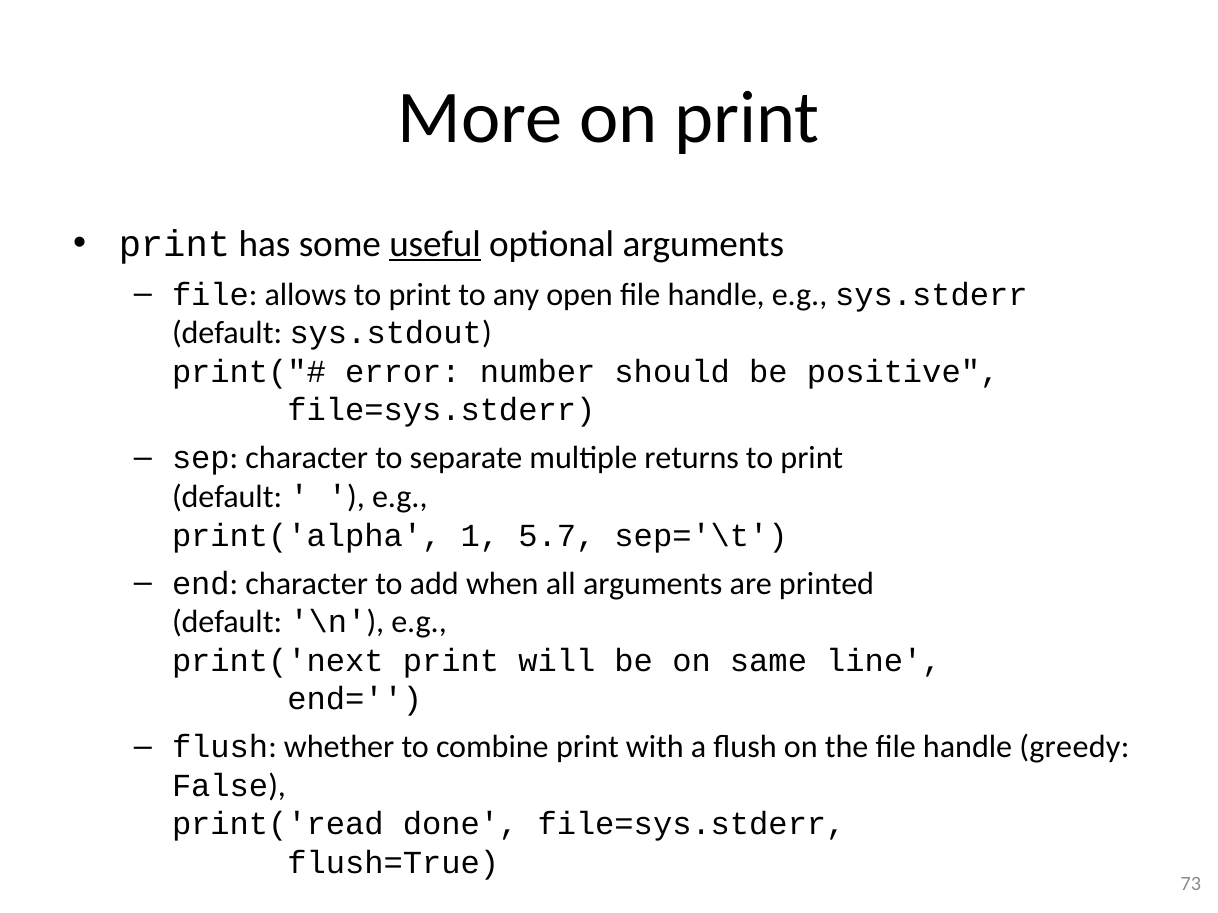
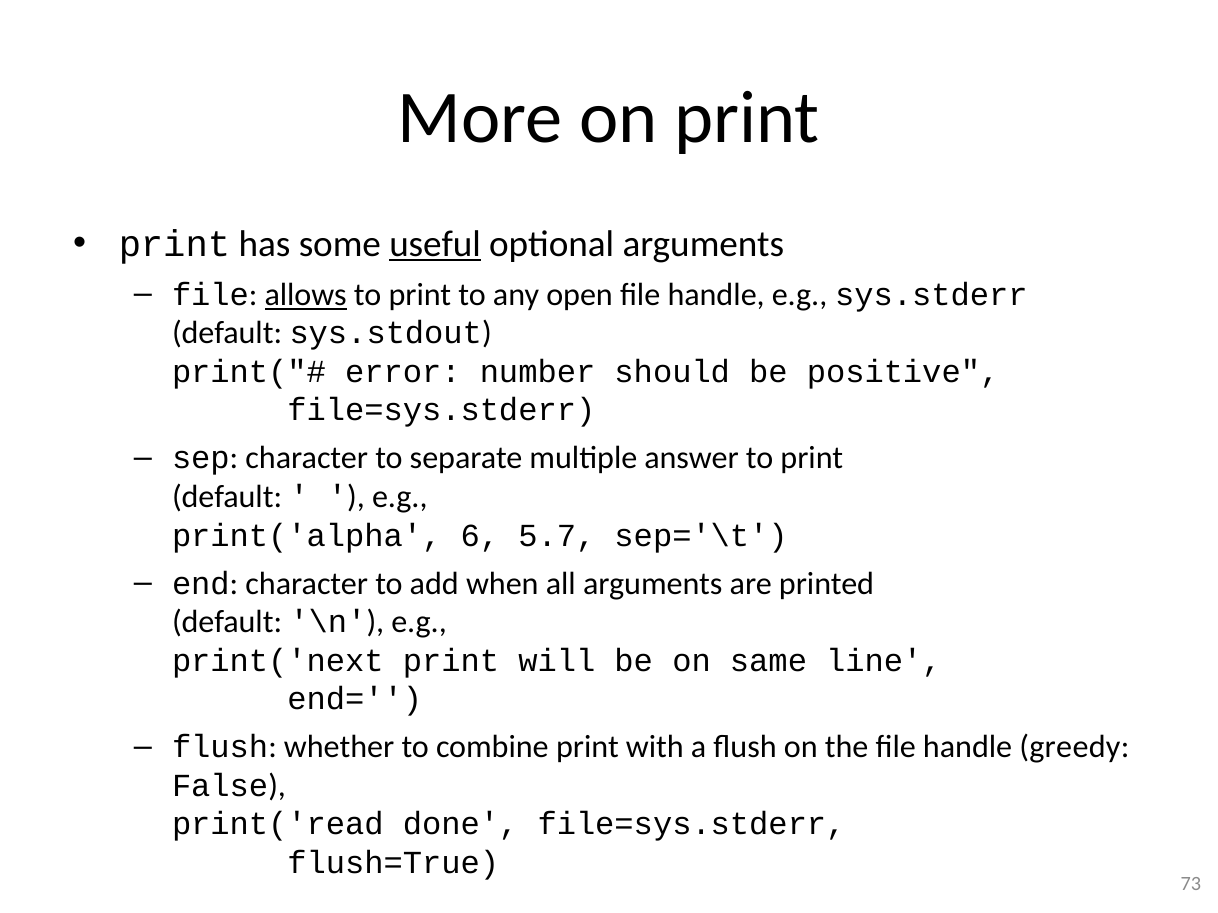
allows underline: none -> present
returns: returns -> answer
1: 1 -> 6
